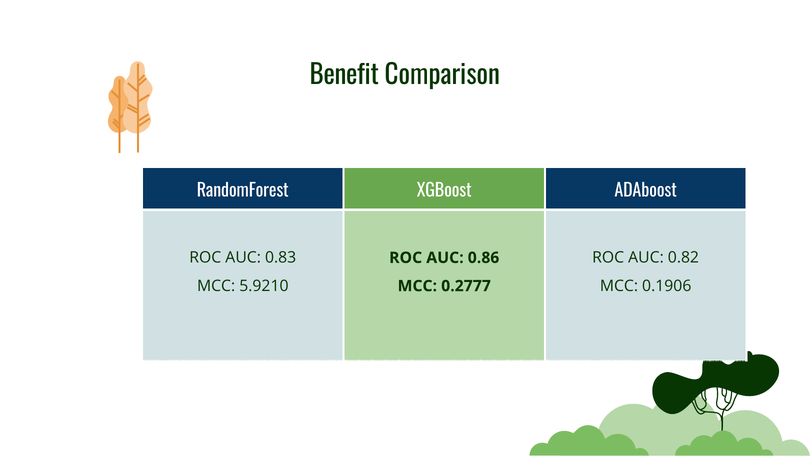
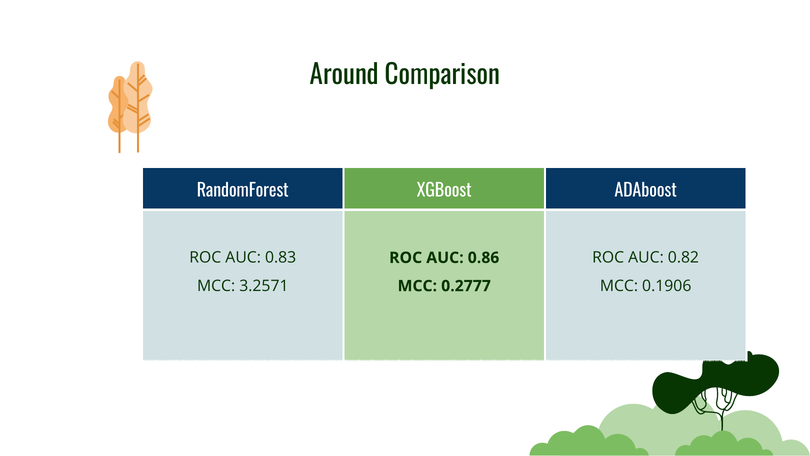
Benefit: Benefit -> Around
5.9210: 5.9210 -> 3.2571
